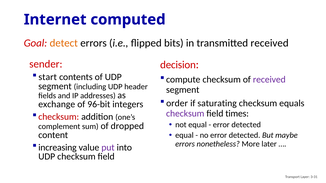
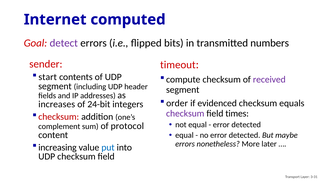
detect colour: orange -> purple
transmitted received: received -> numbers
decision: decision -> timeout
saturating: saturating -> evidenced
exchange: exchange -> increases
96-bit: 96-bit -> 24-bit
dropped: dropped -> protocol
put colour: purple -> blue
